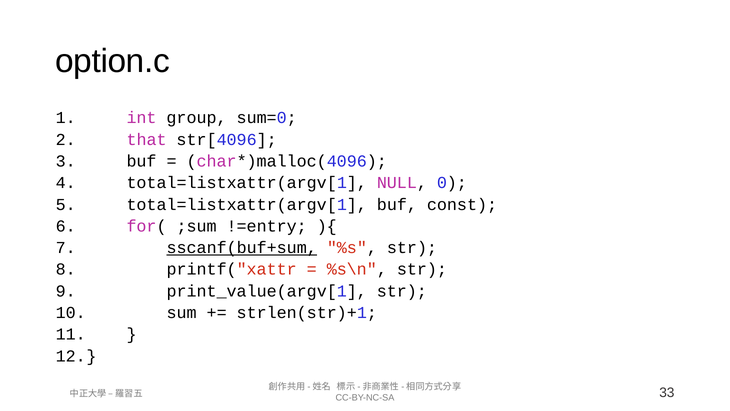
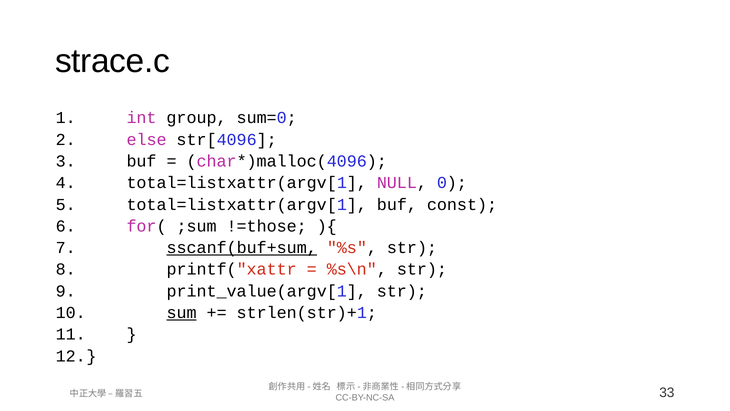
option.c: option.c -> strace.c
that: that -> else
!=entry: !=entry -> !=those
sum underline: none -> present
